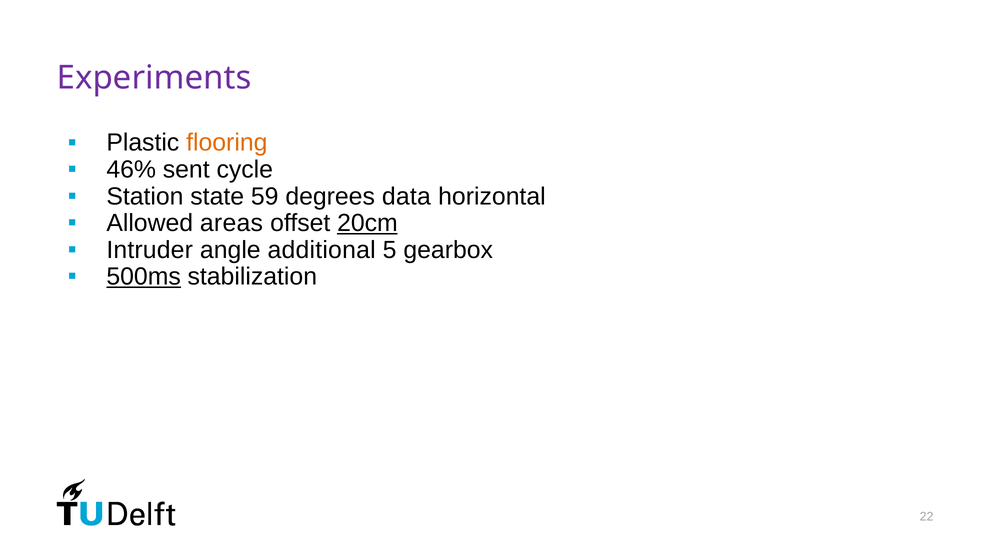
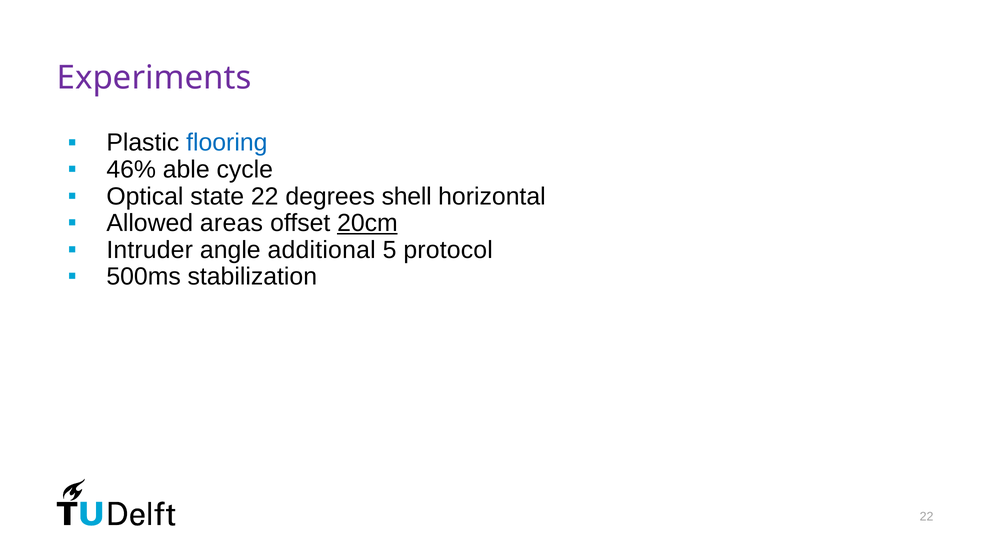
flooring colour: orange -> blue
sent: sent -> able
Station: Station -> Optical
state 59: 59 -> 22
data: data -> shell
gearbox: gearbox -> protocol
500ms underline: present -> none
